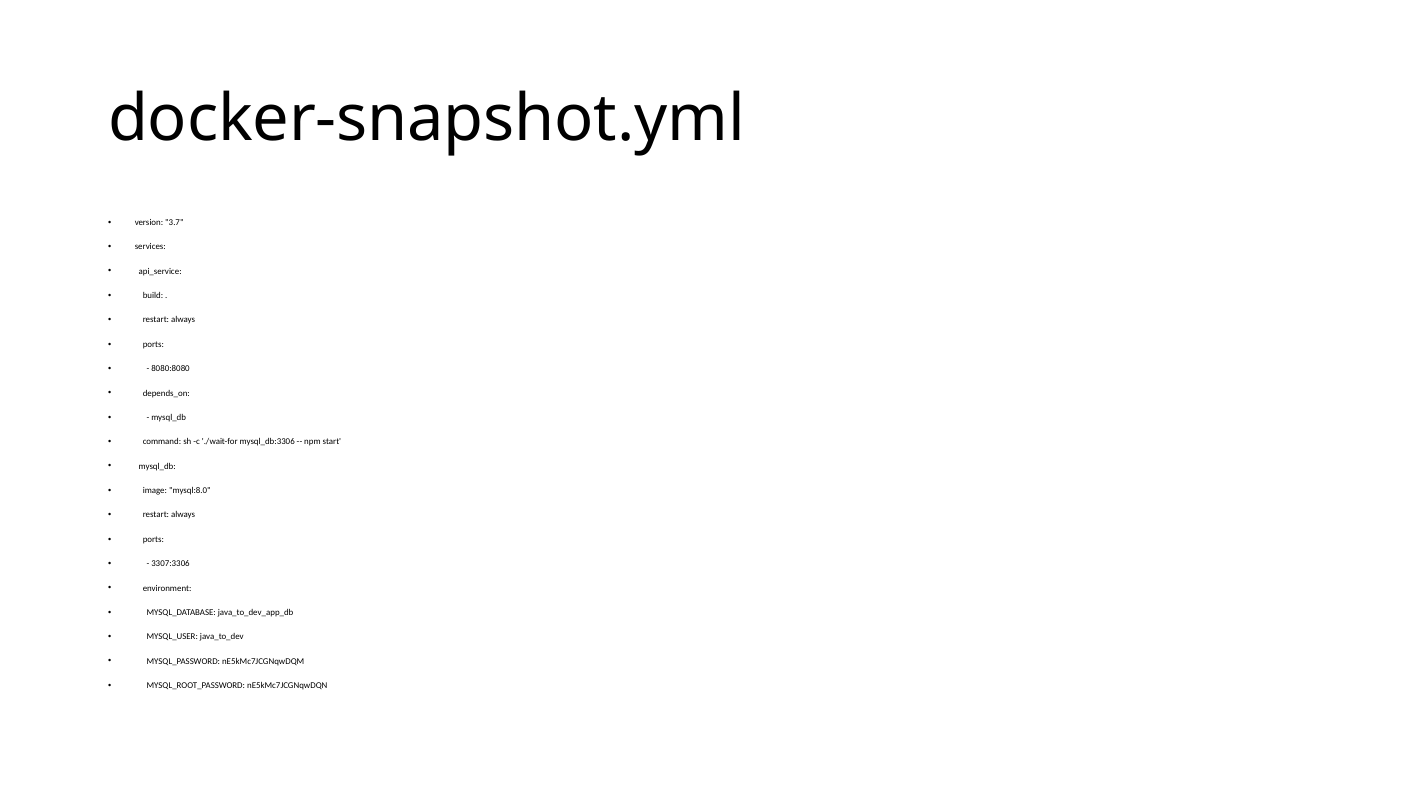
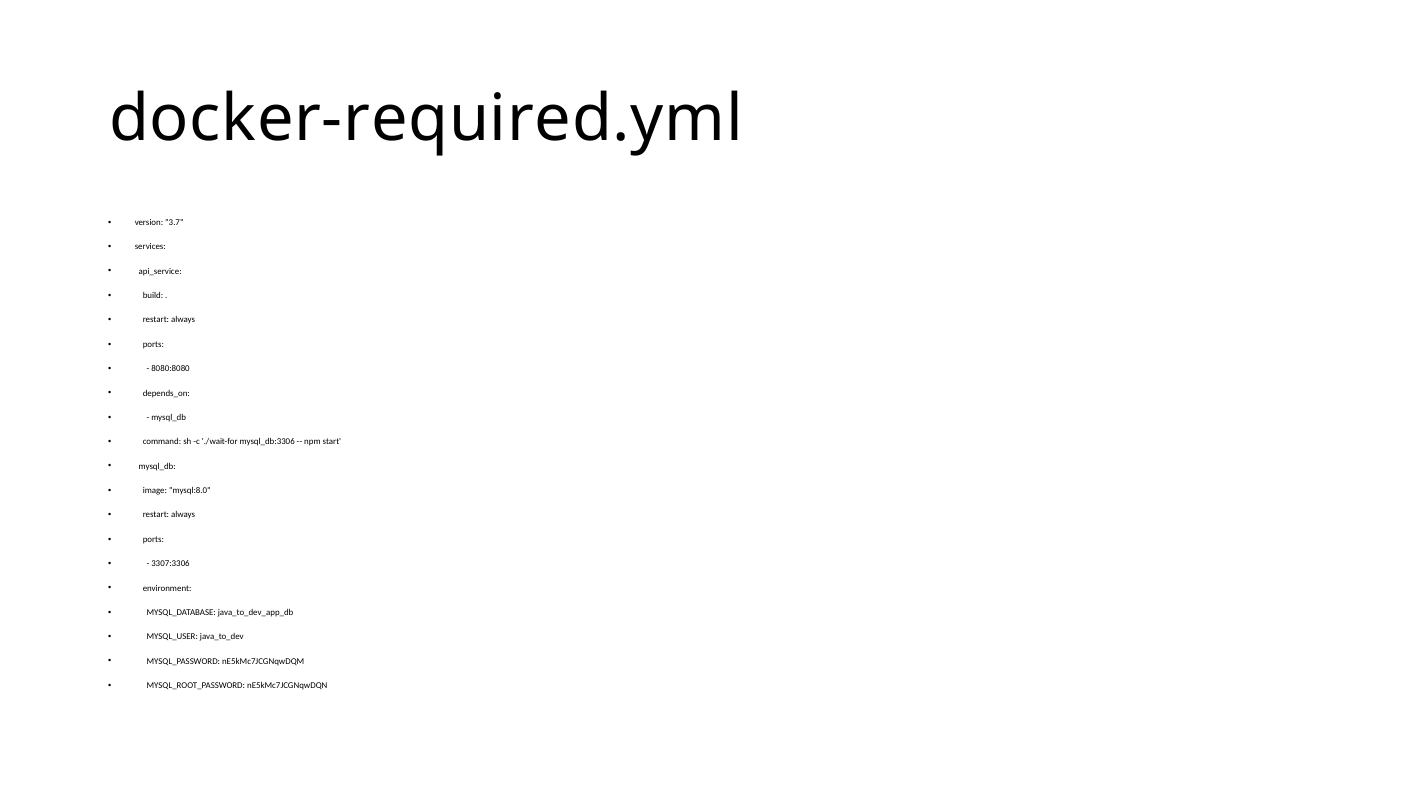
docker-snapshot.yml: docker-snapshot.yml -> docker-required.yml
